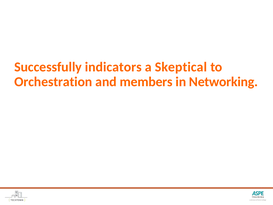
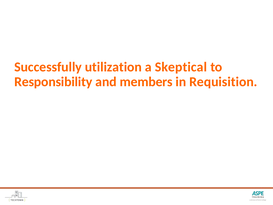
indicators: indicators -> utilization
Orchestration: Orchestration -> Responsibility
Networking: Networking -> Requisition
